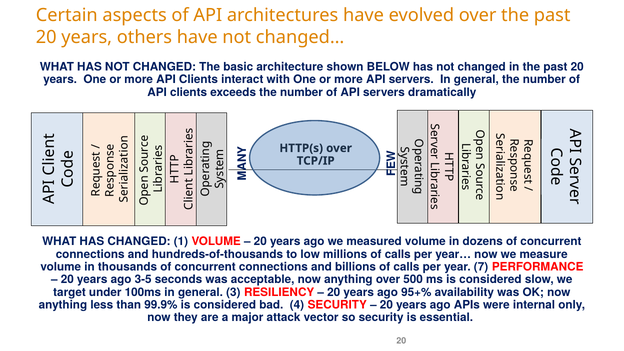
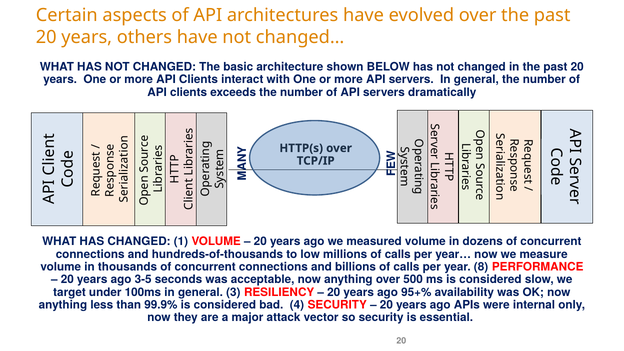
7: 7 -> 8
